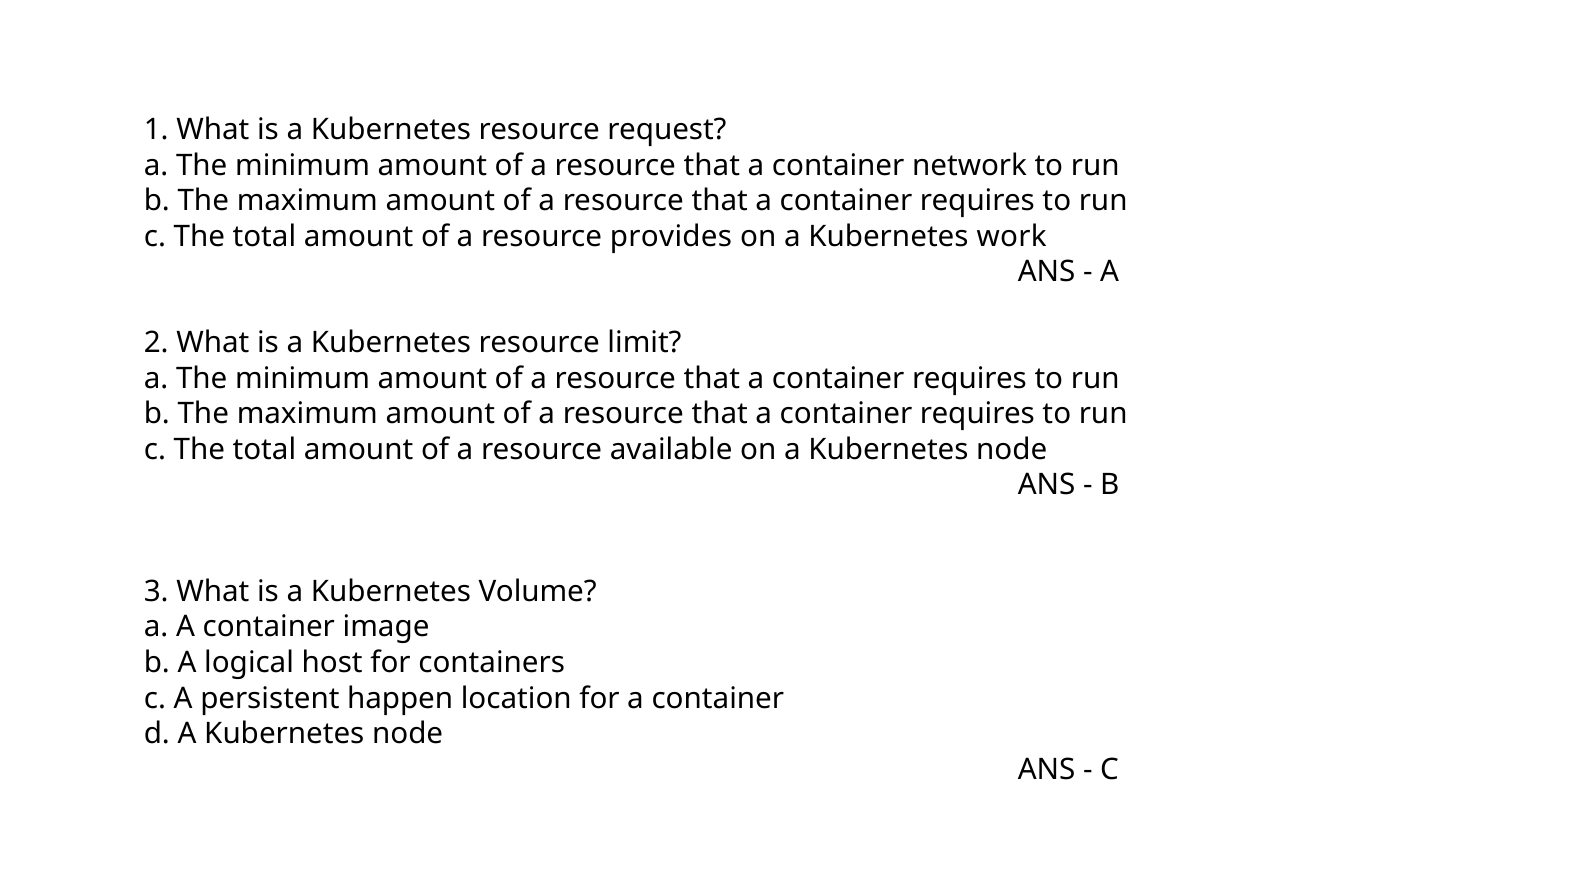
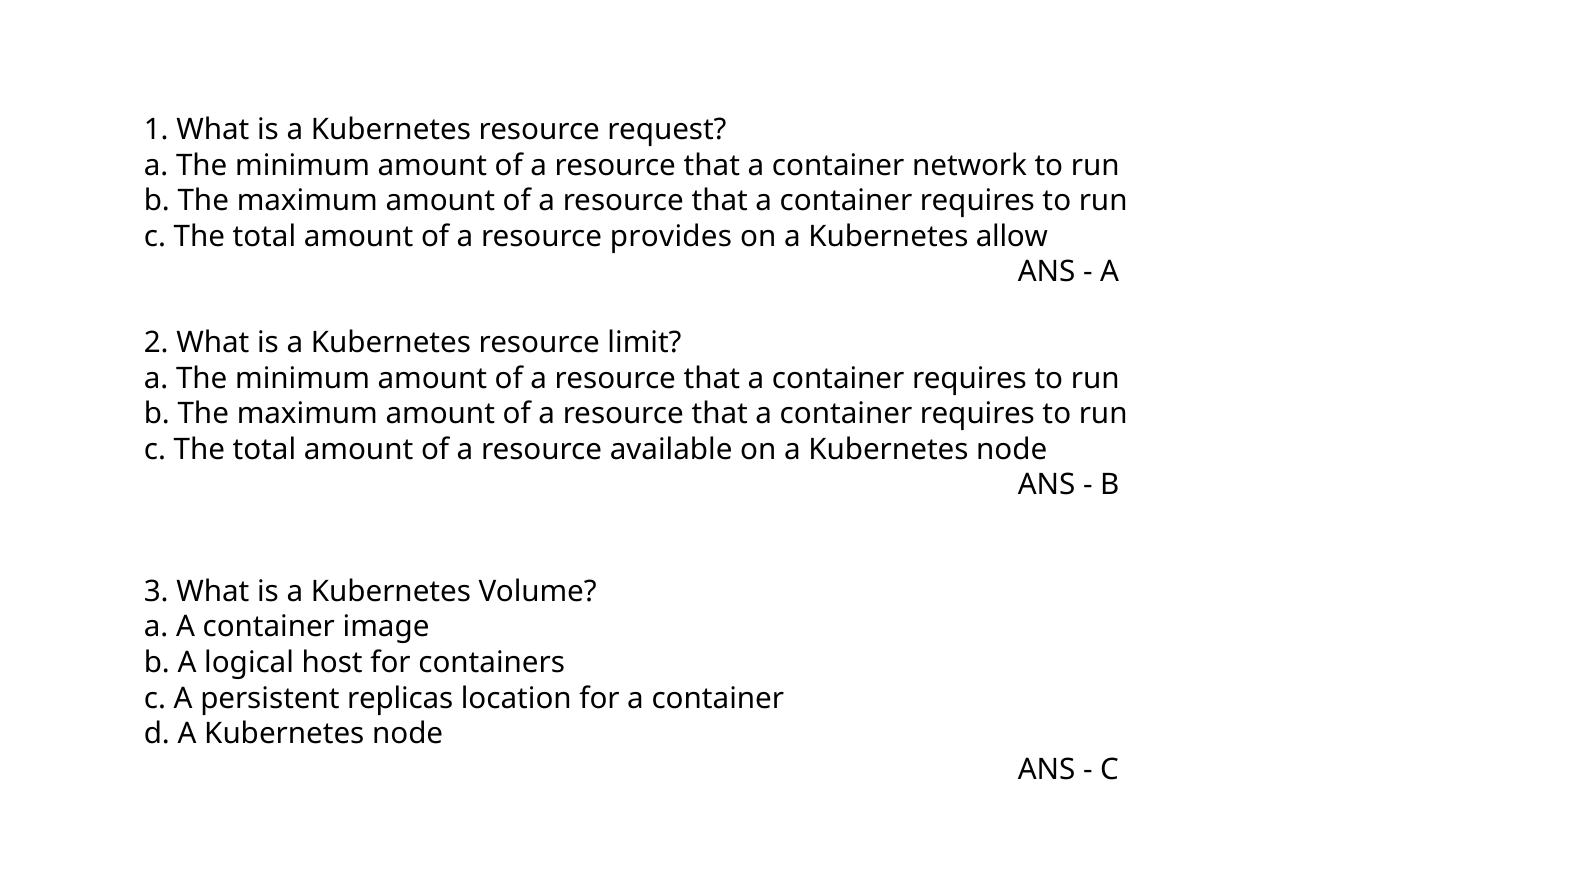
work: work -> allow
happen: happen -> replicas
